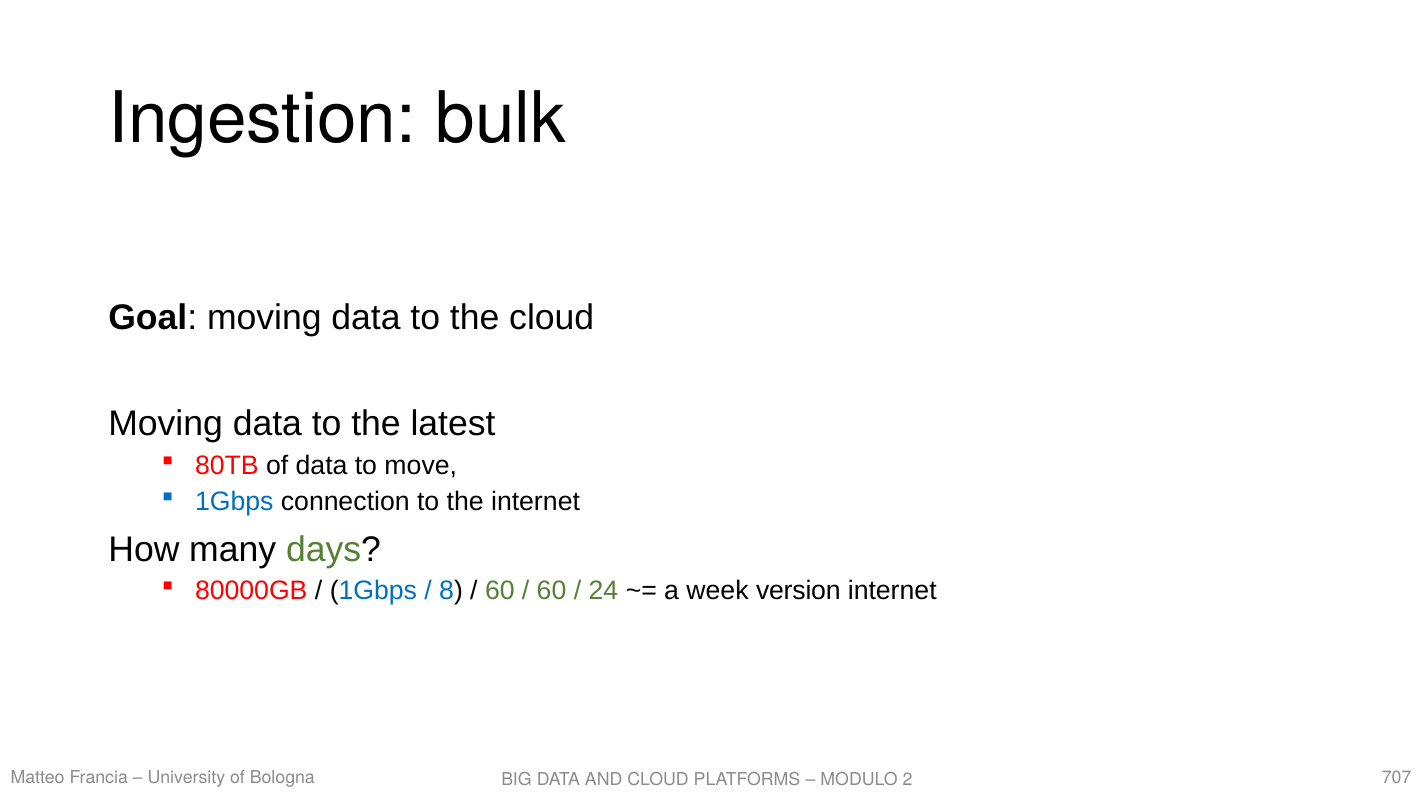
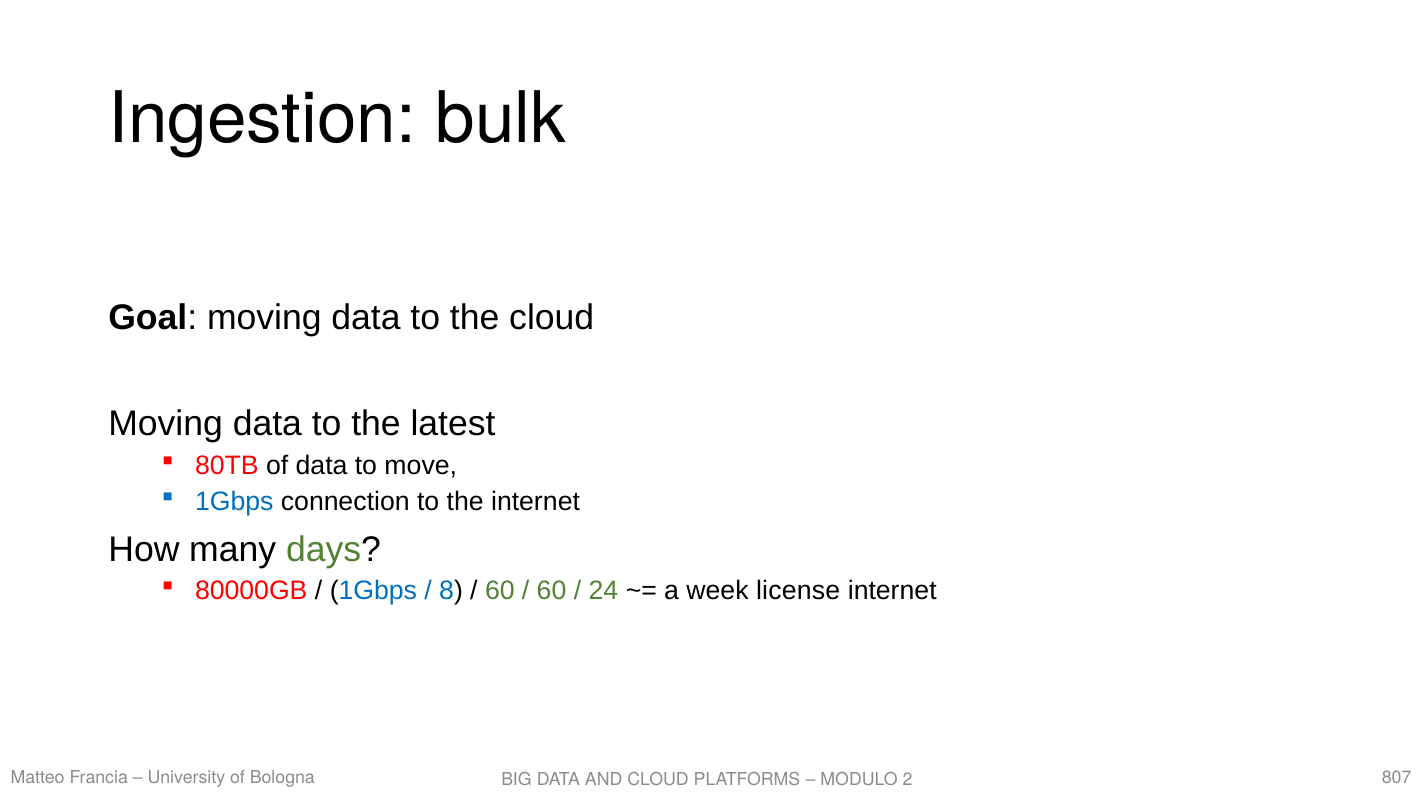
version: version -> license
707: 707 -> 807
